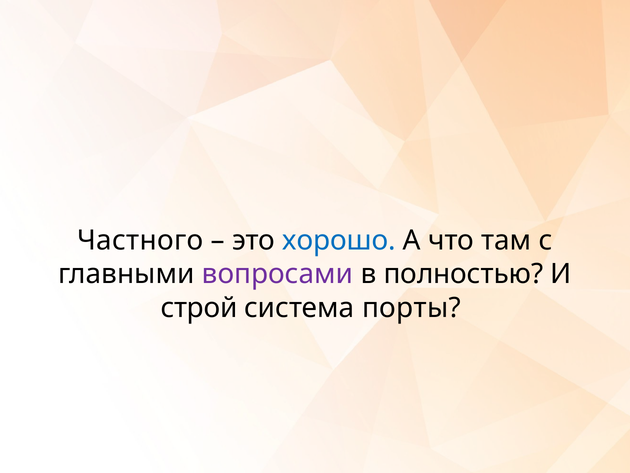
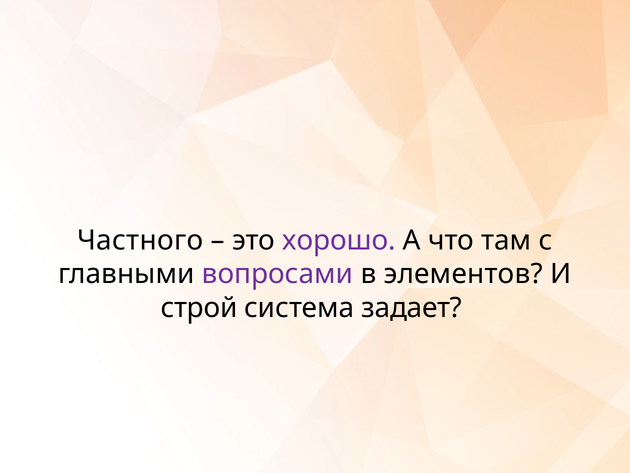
хорошо colour: blue -> purple
полностью: полностью -> элементов
порты: порты -> задает
